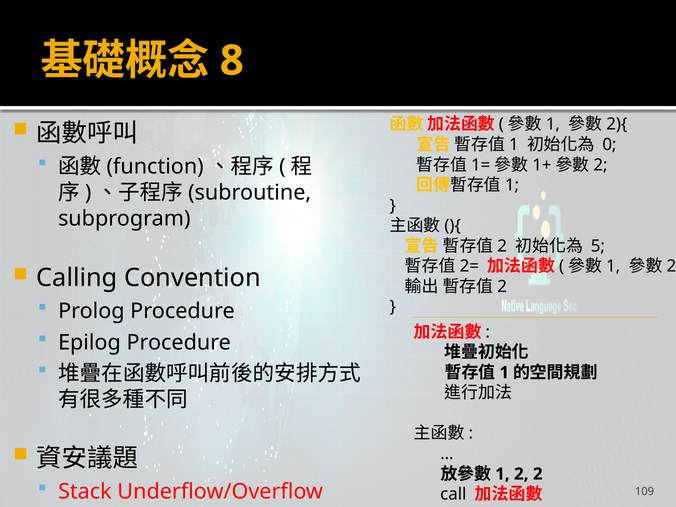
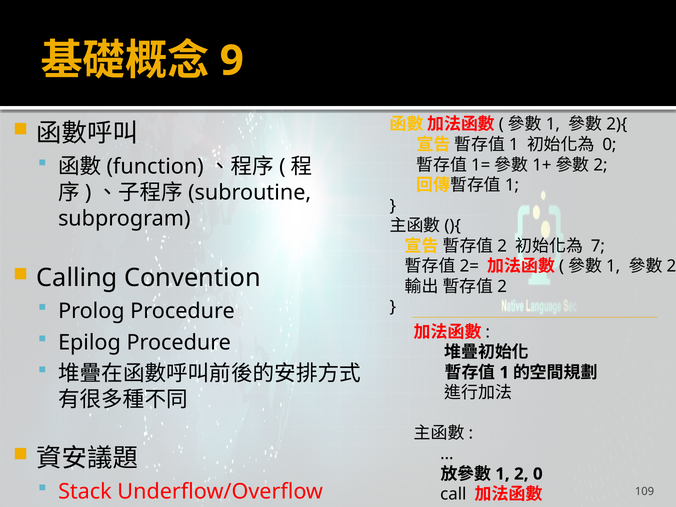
8: 8 -> 9
5: 5 -> 7
2 2: 2 -> 0
